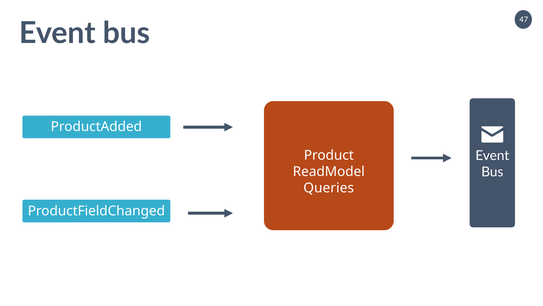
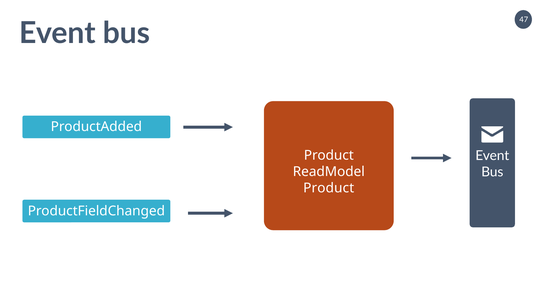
Queries at (329, 188): Queries -> Product
